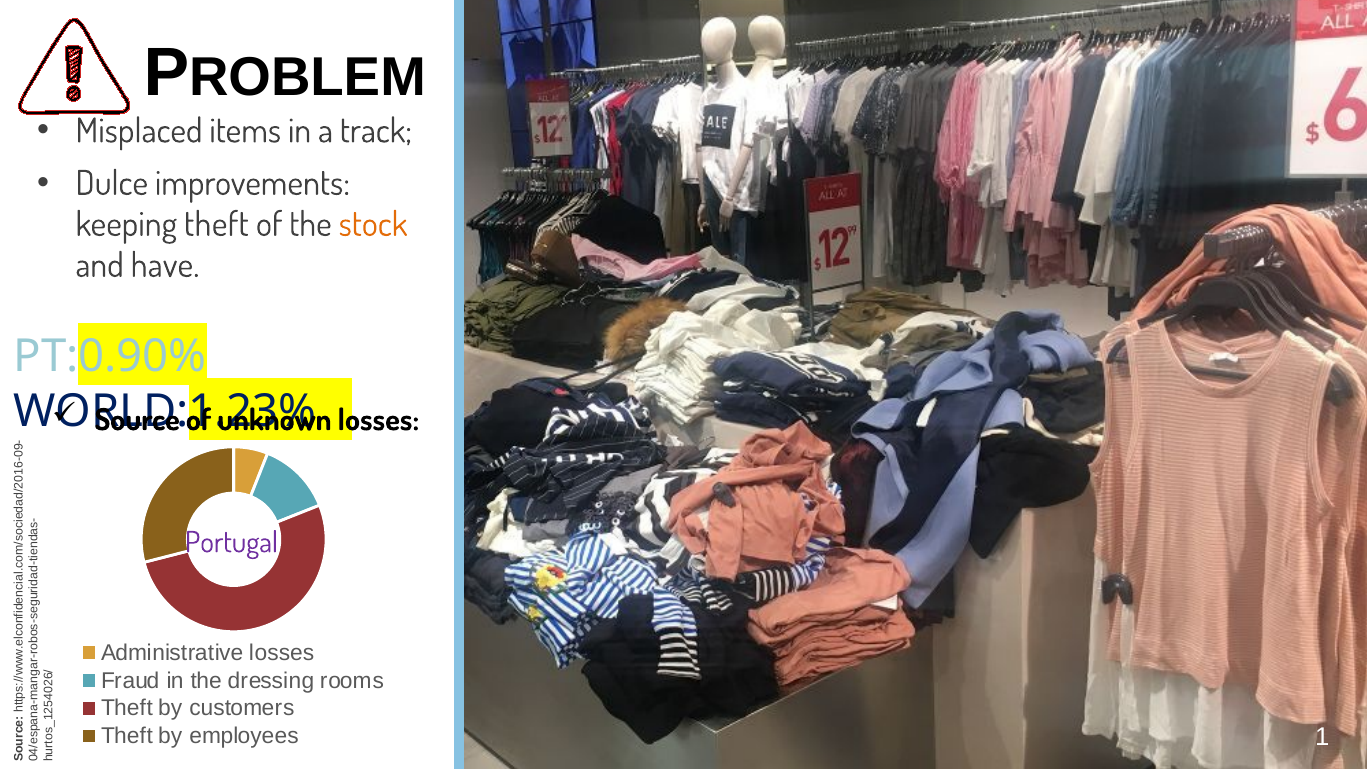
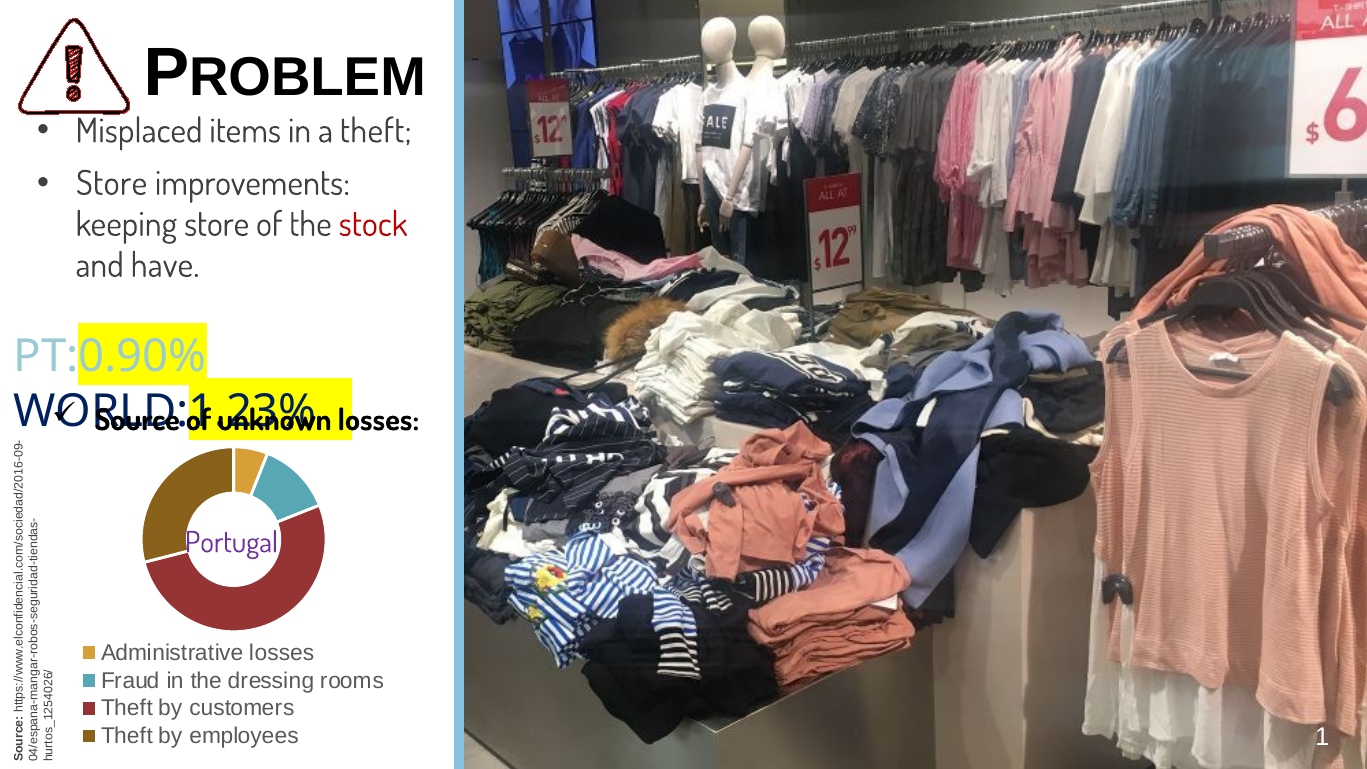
a track: track -> theft
Dulce at (112, 184): Dulce -> Store
keeping theft: theft -> store
stock colour: orange -> red
